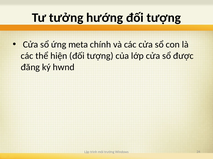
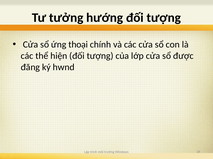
meta: meta -> thoại
